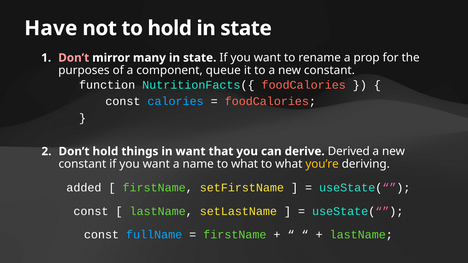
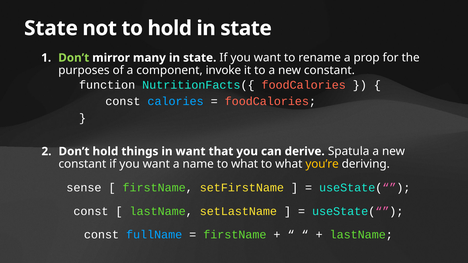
Have at (51, 28): Have -> State
Don’t at (74, 58) colour: pink -> light green
queue: queue -> invoke
Derived: Derived -> Spatula
added: added -> sense
